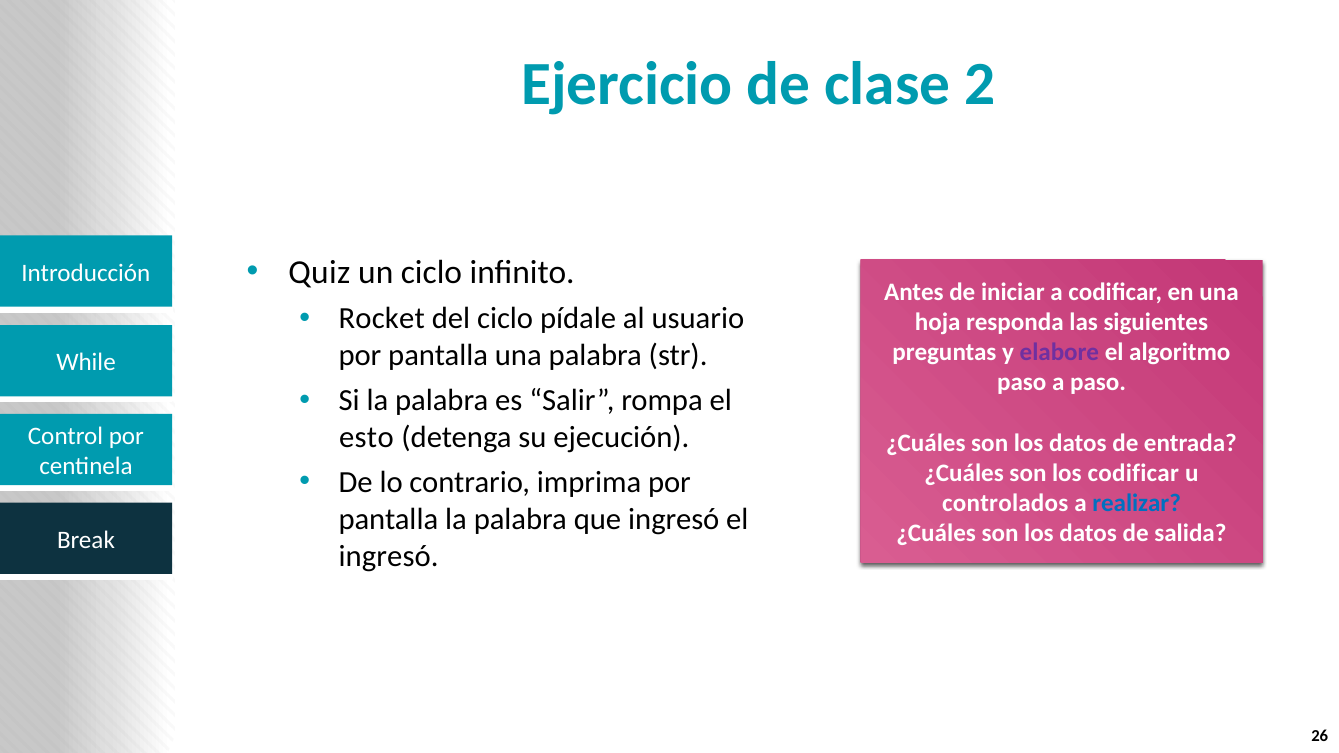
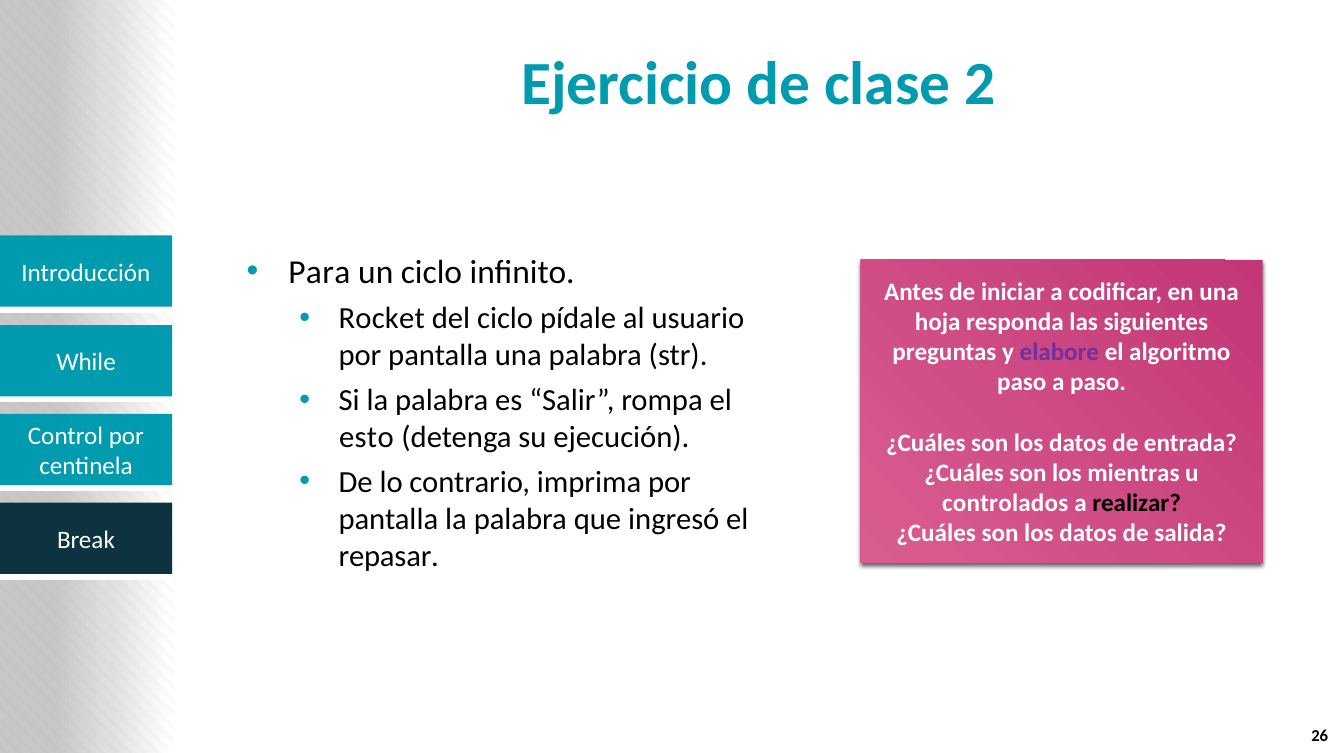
Quiz: Quiz -> Para
los codificar: codificar -> mientras
realizar colour: blue -> black
ingresó at (389, 556): ingresó -> repasar
